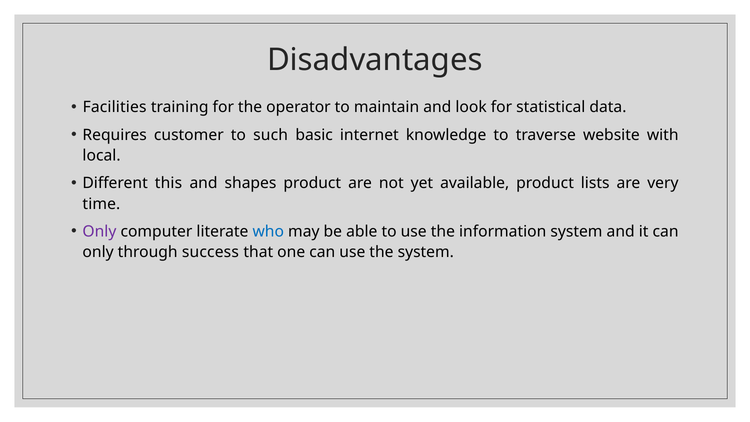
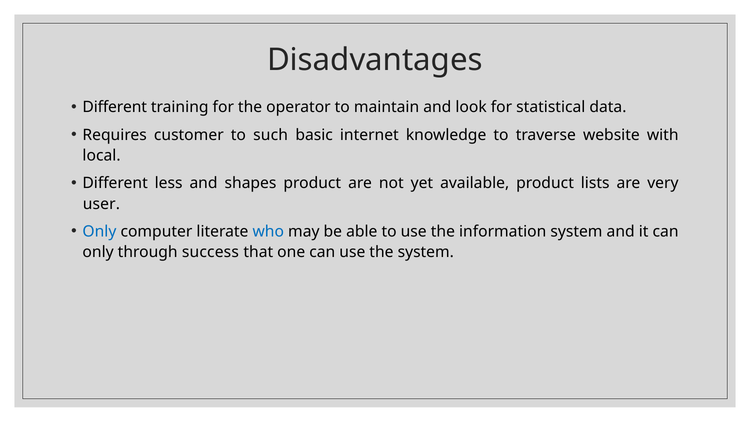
Facilities at (115, 107): Facilities -> Different
this: this -> less
time: time -> user
Only at (99, 232) colour: purple -> blue
